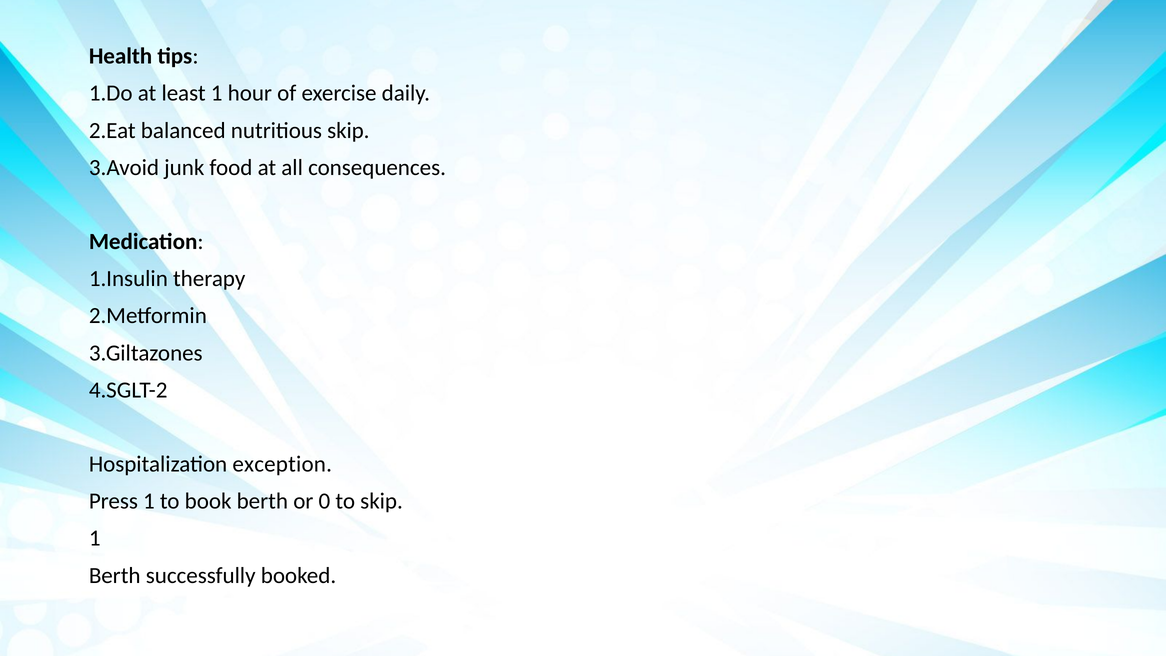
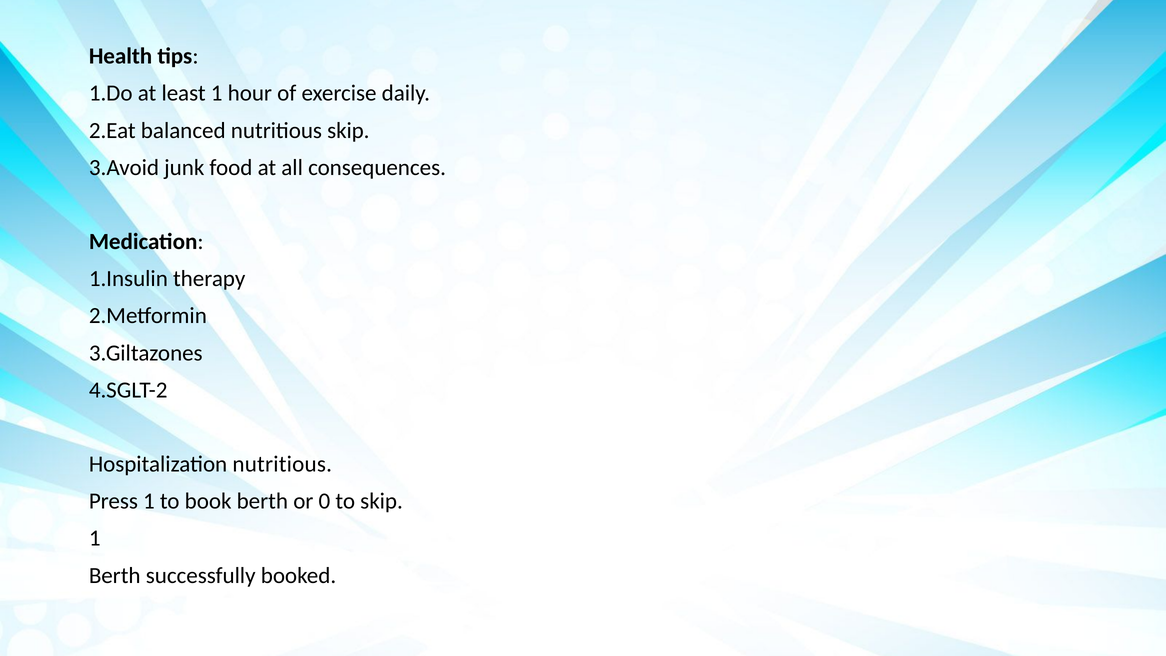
Hospitalization exception: exception -> nutritious
